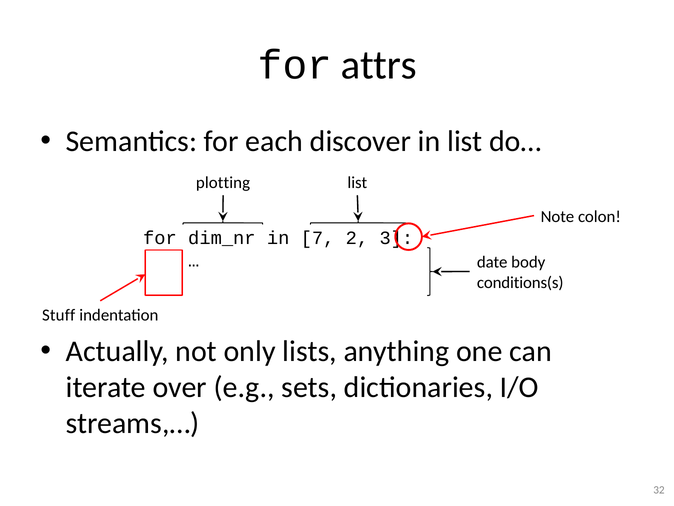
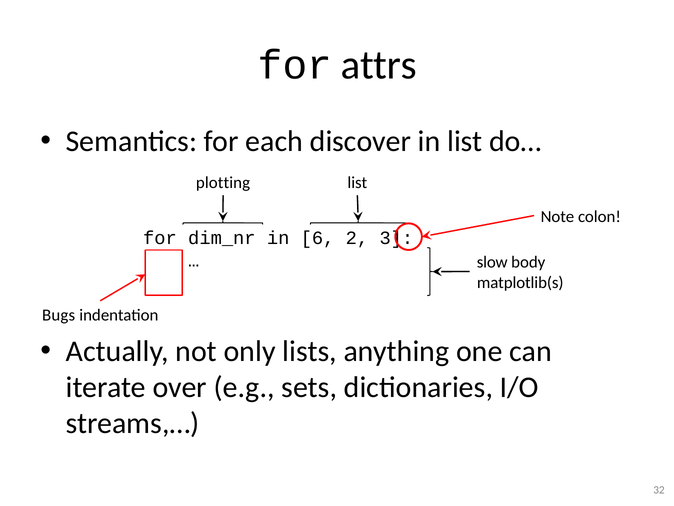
7: 7 -> 6
date: date -> slow
conditions(s: conditions(s -> matplotlib(s
Stuff: Stuff -> Bugs
